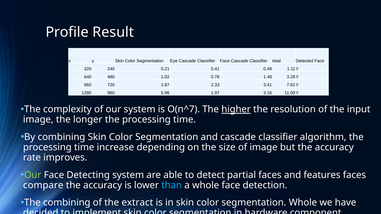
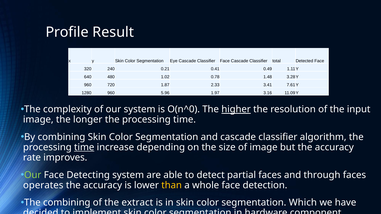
O(n^7: O(n^7 -> O(n^0
time at (84, 147) underline: none -> present
features: features -> through
compare: compare -> operates
than colour: light blue -> yellow
segmentation Whole: Whole -> Which
